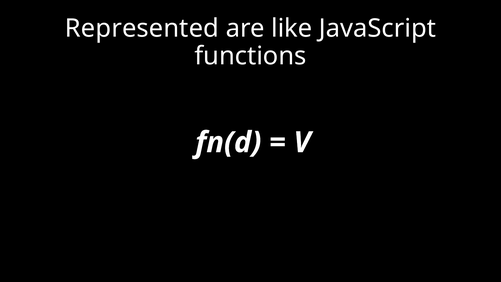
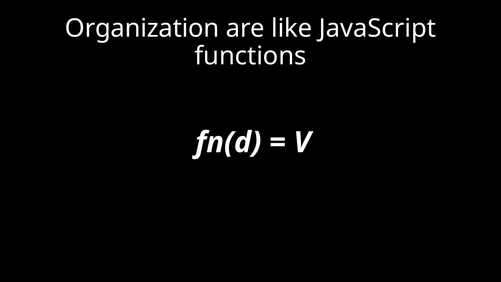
Represented: Represented -> Organization
